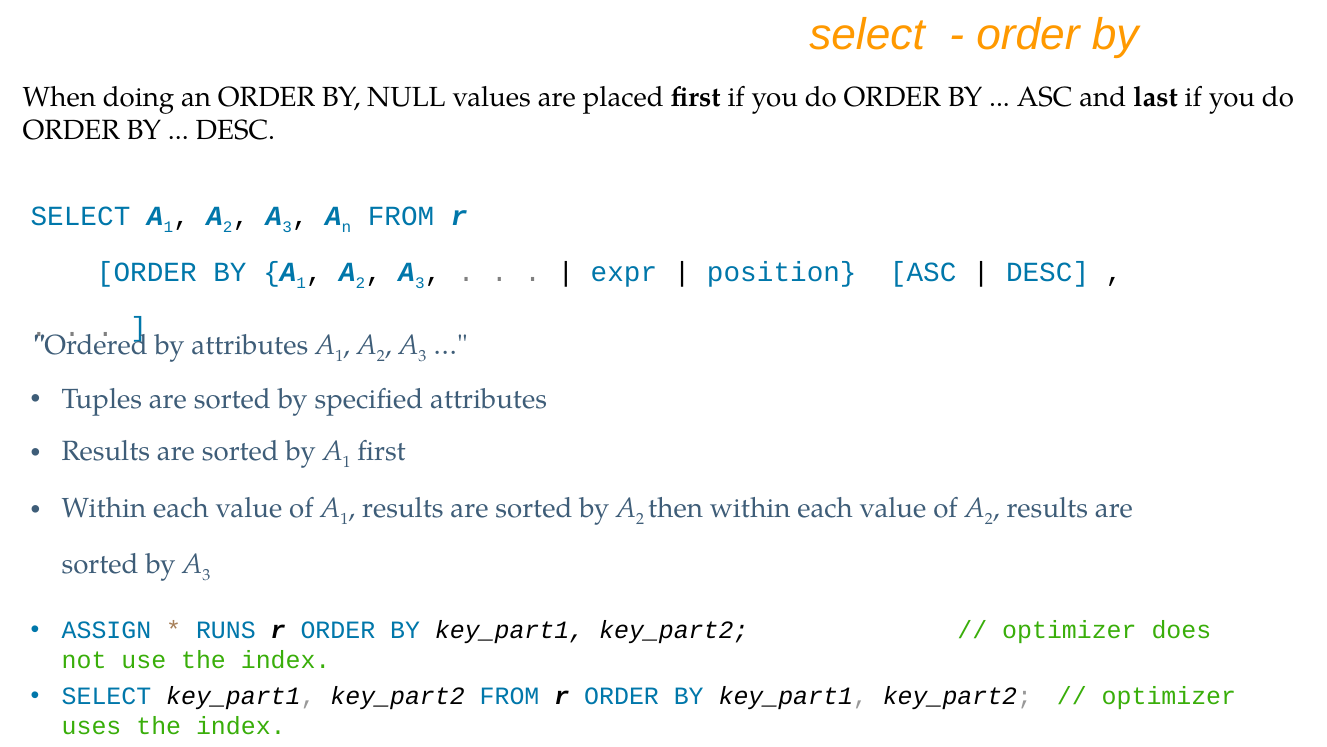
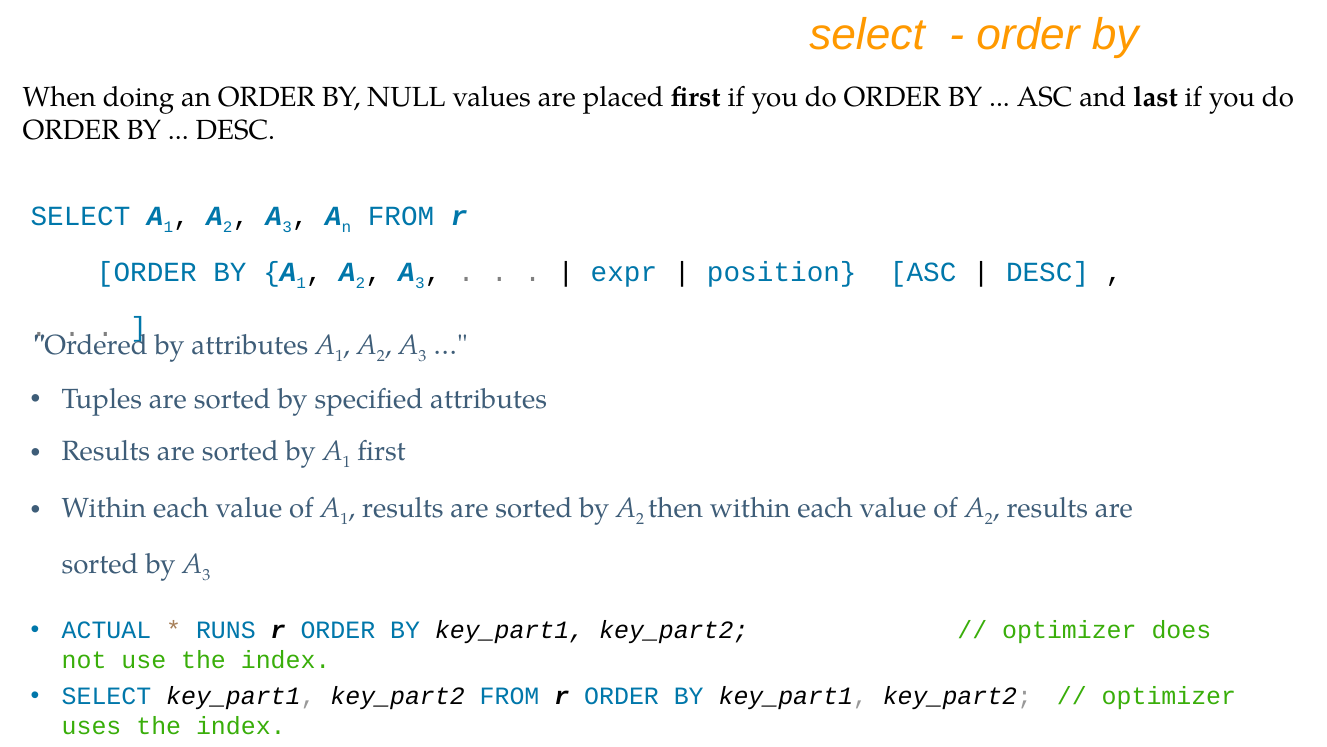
ASSIGN: ASSIGN -> ACTUAL
